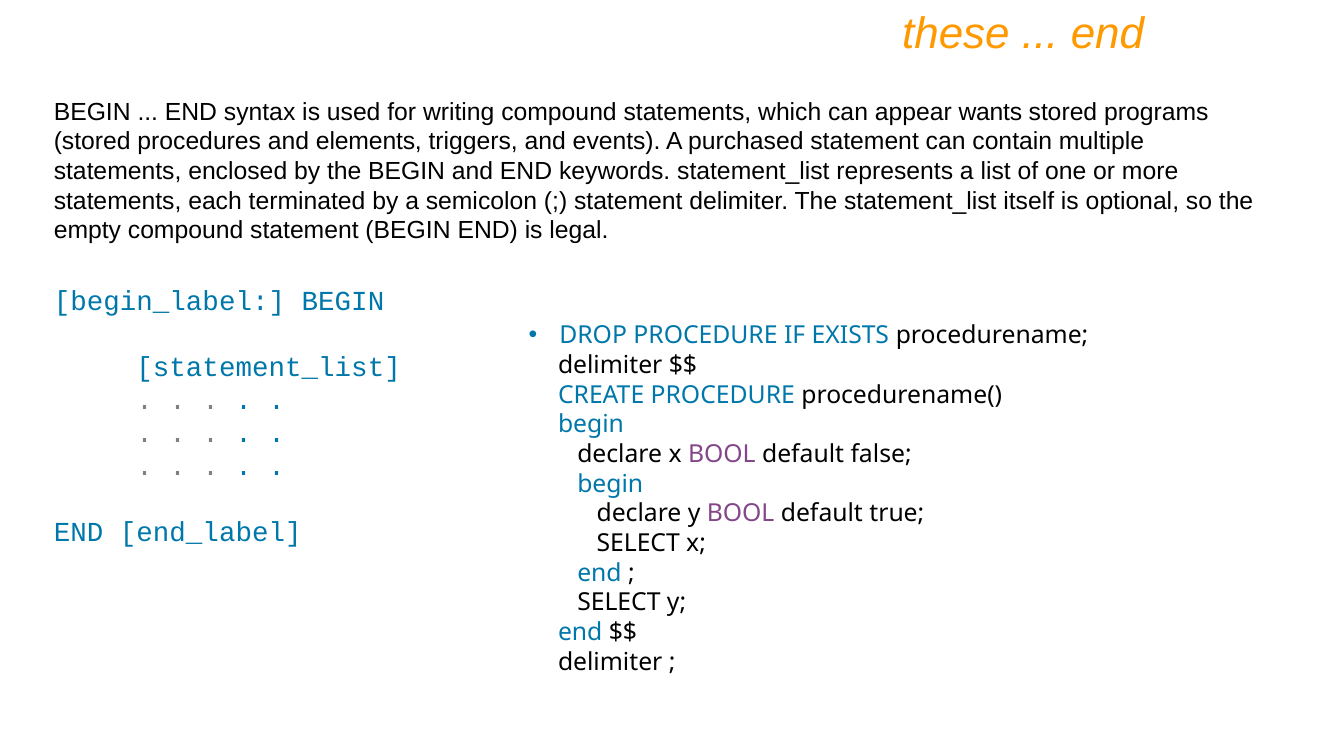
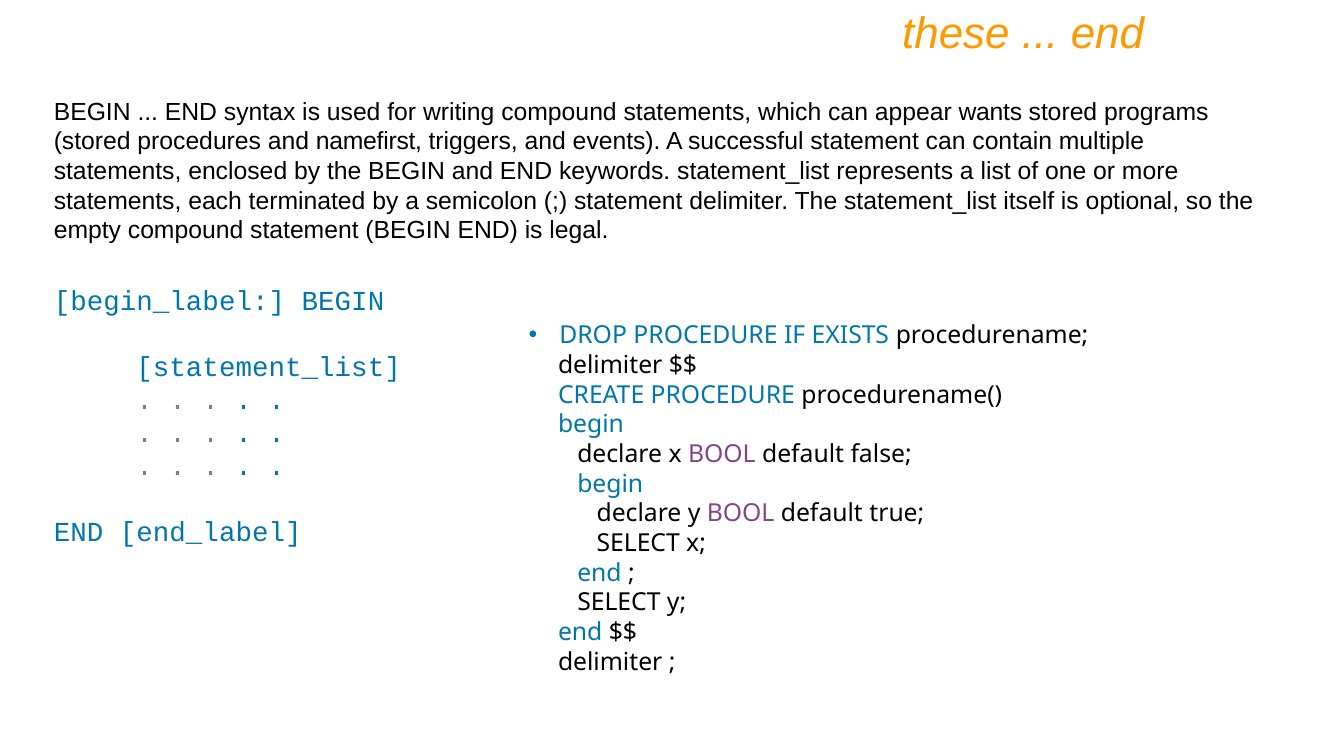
elements: elements -> namefirst
purchased: purchased -> successful
